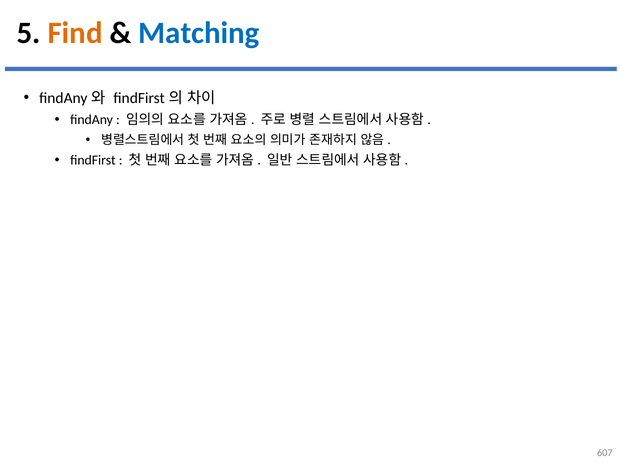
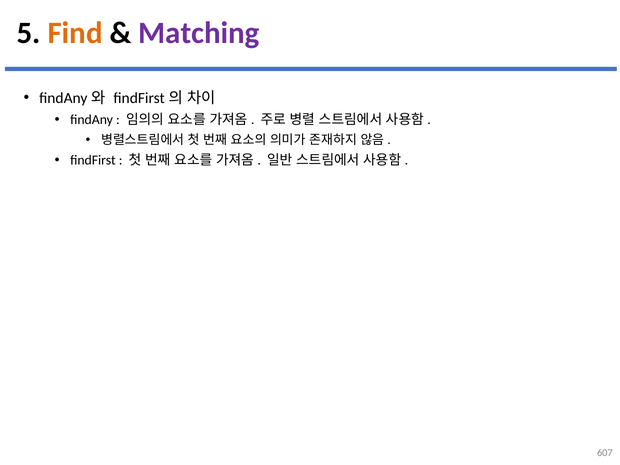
Matching colour: blue -> purple
